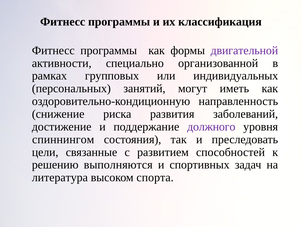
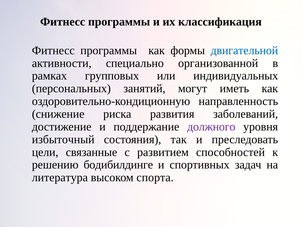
двигательной colour: purple -> blue
спиннингом: спиннингом -> избыточный
выполняются: выполняются -> бодибилдинге
